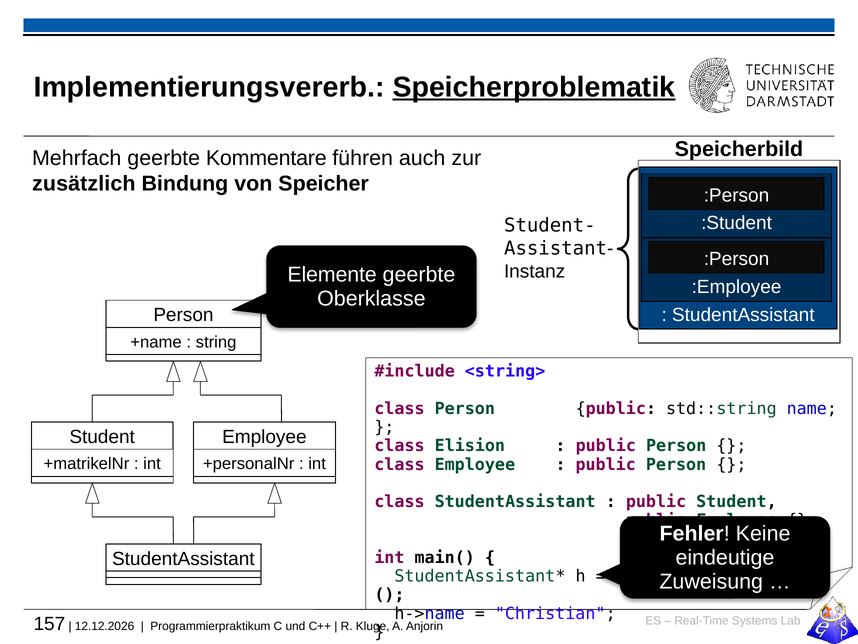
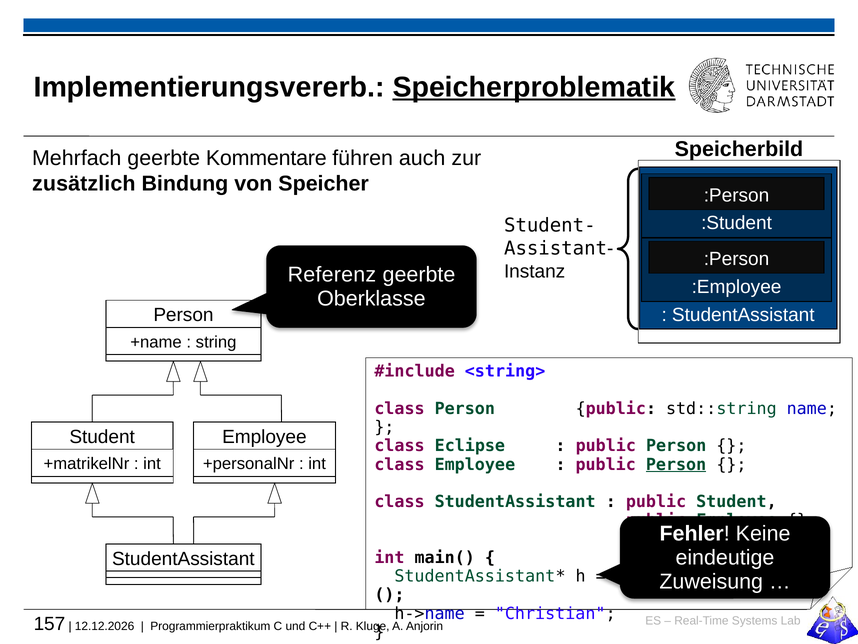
Elemente: Elemente -> Referenz
Elision: Elision -> Eclipse
Person at (676, 464) underline: none -> present
